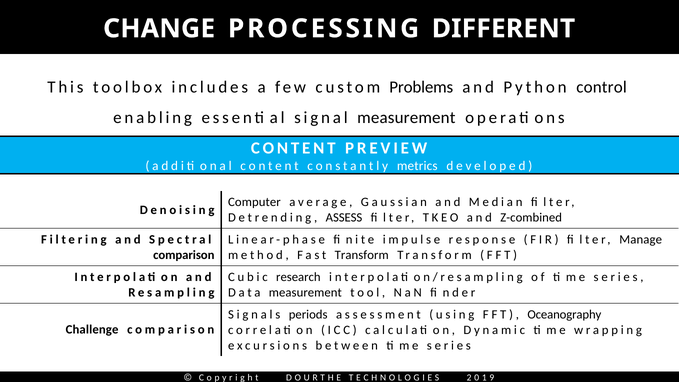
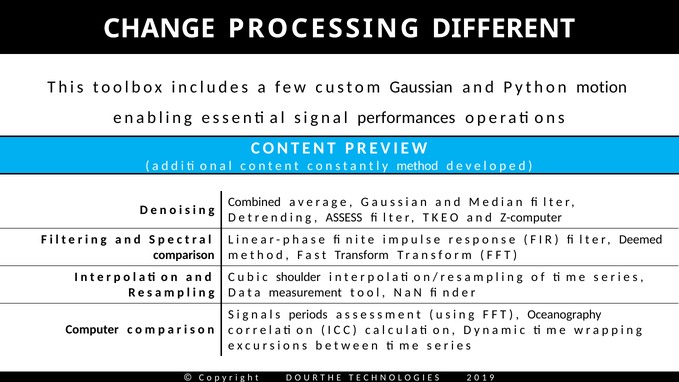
custom Problems: Problems -> Gaussian
control: control -> motion
signal measurement: measurement -> performances
constantly metrics: metrics -> method
Computer: Computer -> Combined
Z-combined: Z-combined -> Z-computer
Manage: Manage -> Deemed
research: research -> shoulder
Challenge: Challenge -> Computer
